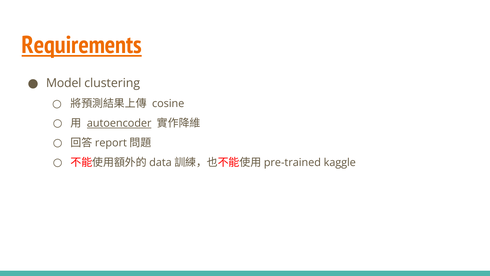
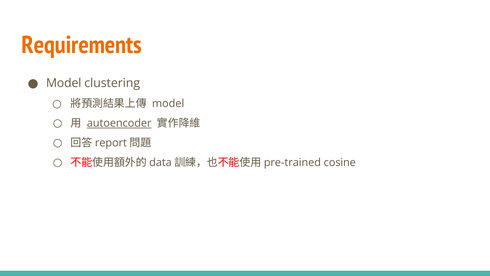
Requirements underline: present -> none
cosine at (168, 103): cosine -> model
kaggle: kaggle -> cosine
